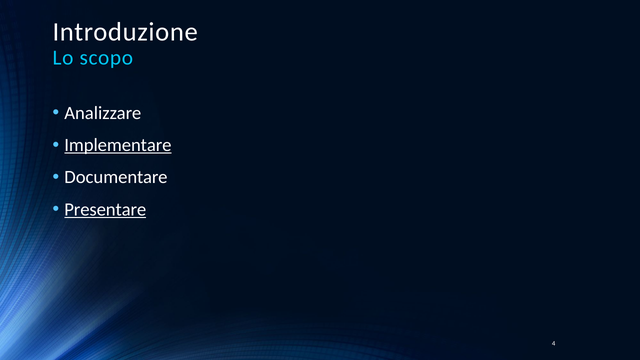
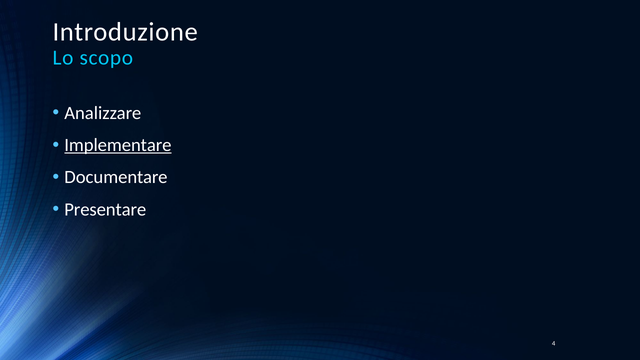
Presentare underline: present -> none
